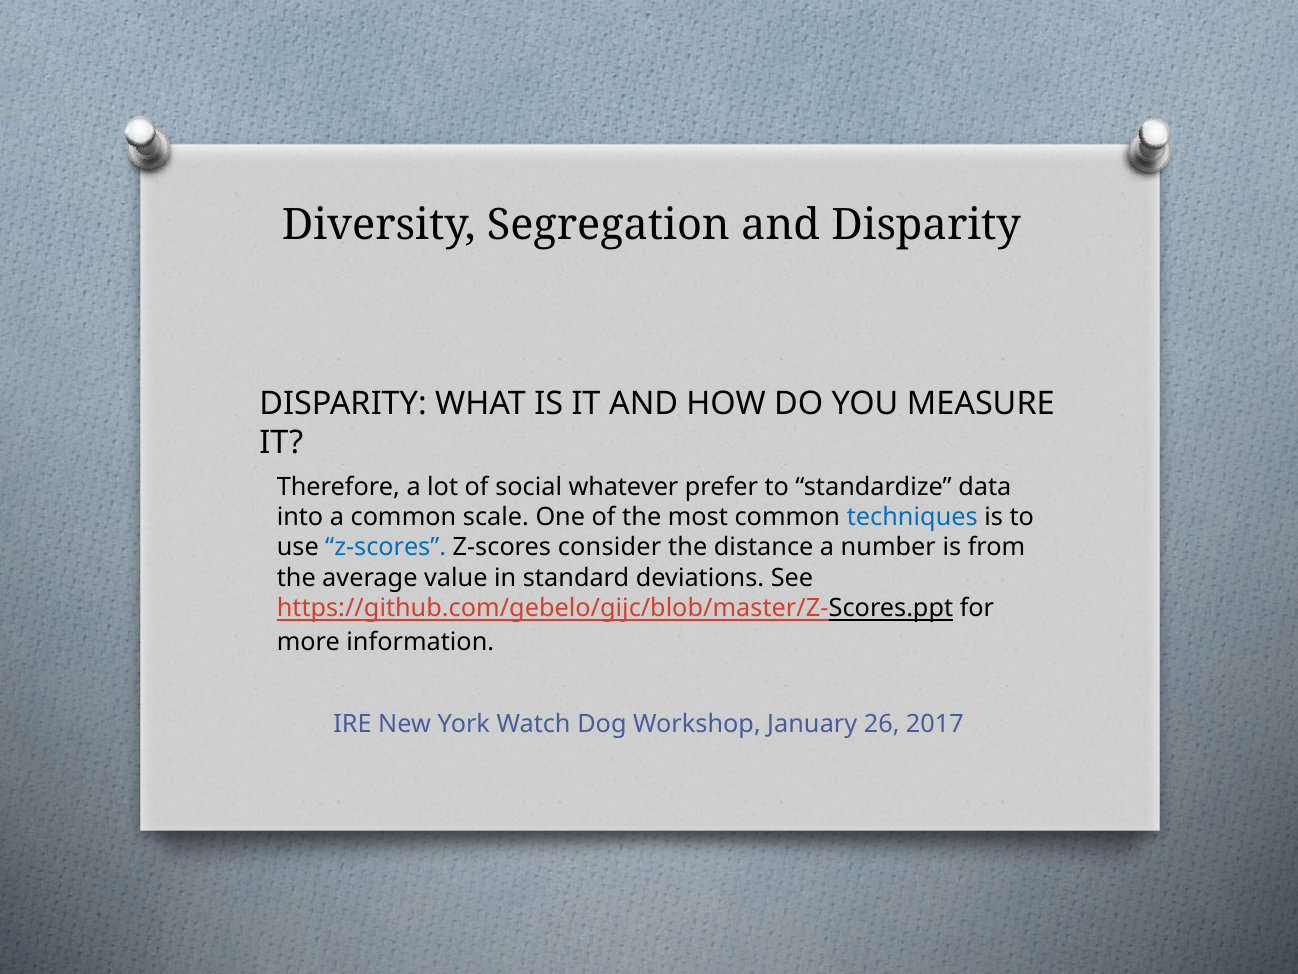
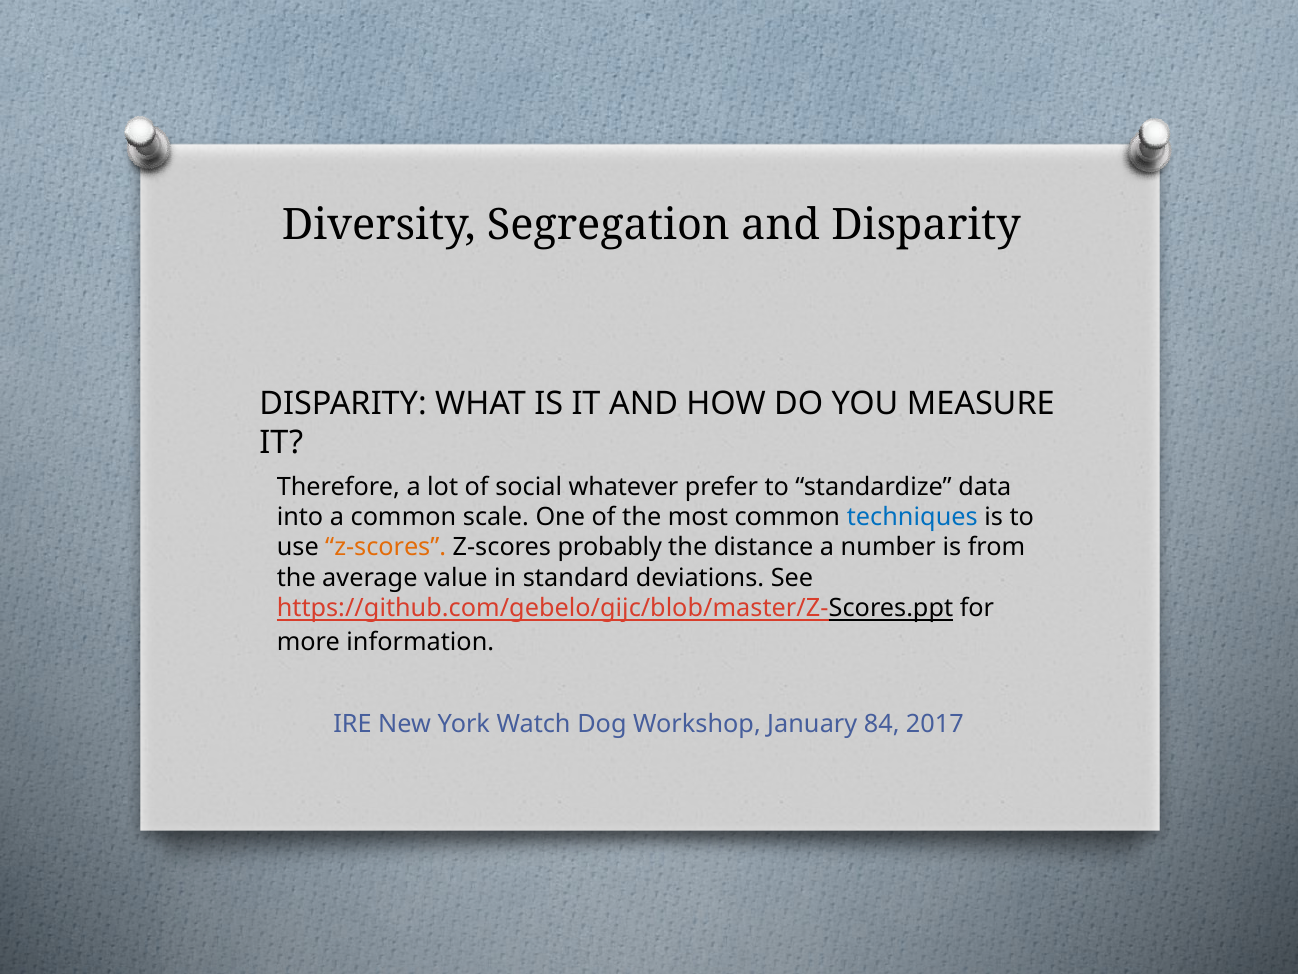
z-scores at (386, 547) colour: blue -> orange
consider: consider -> probably
26: 26 -> 84
